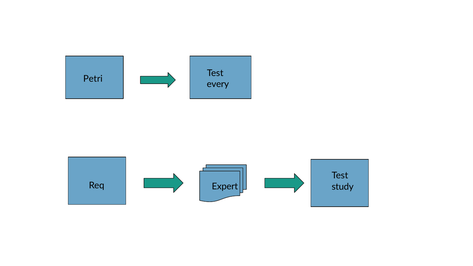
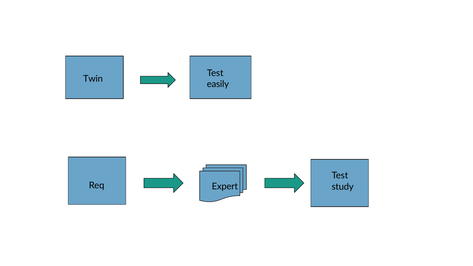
Petri: Petri -> Twin
every: every -> easily
